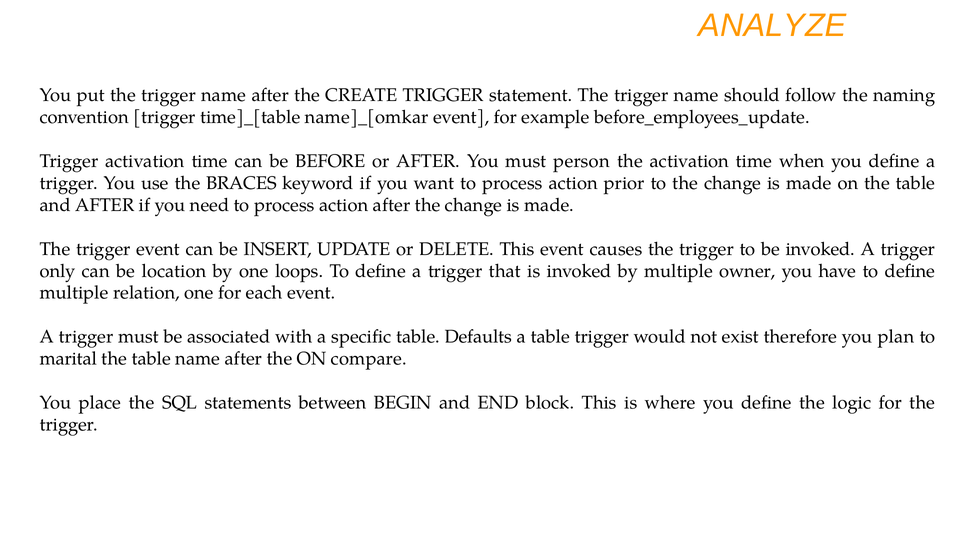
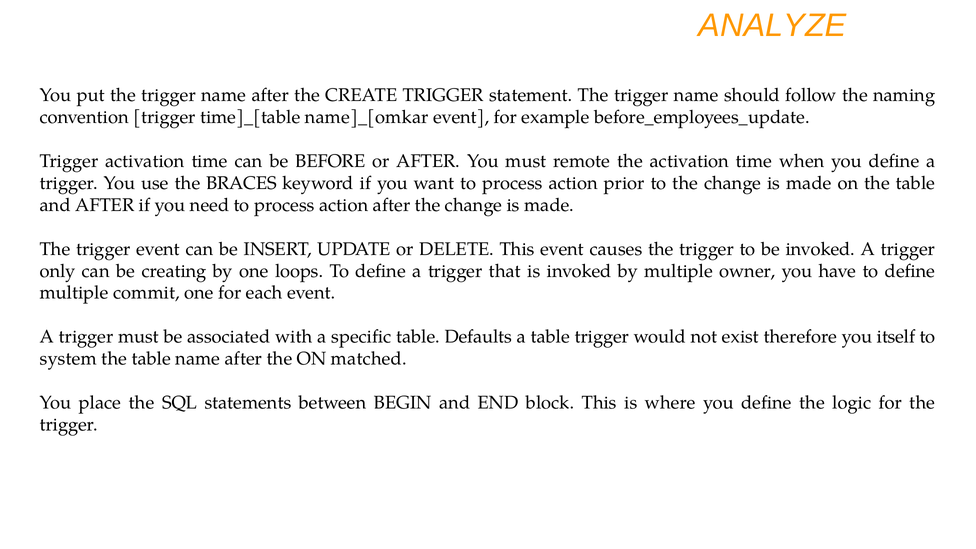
person: person -> remote
location: location -> creating
relation: relation -> commit
plan: plan -> itself
marital: marital -> system
compare: compare -> matched
